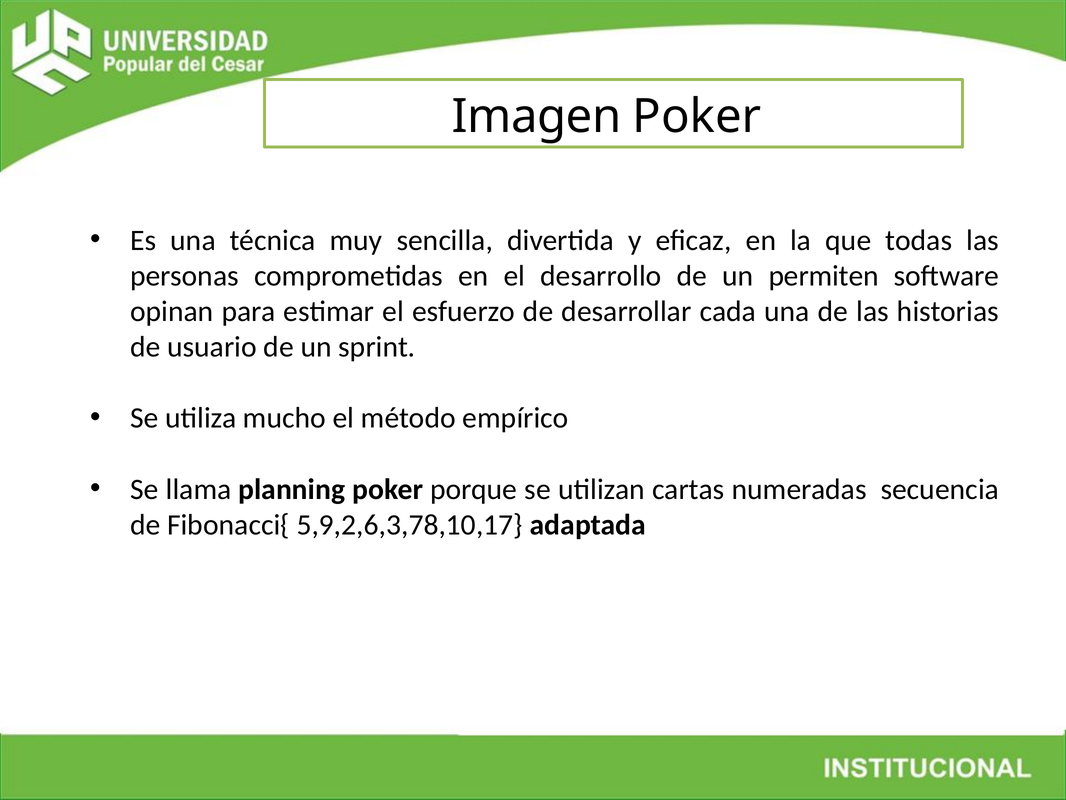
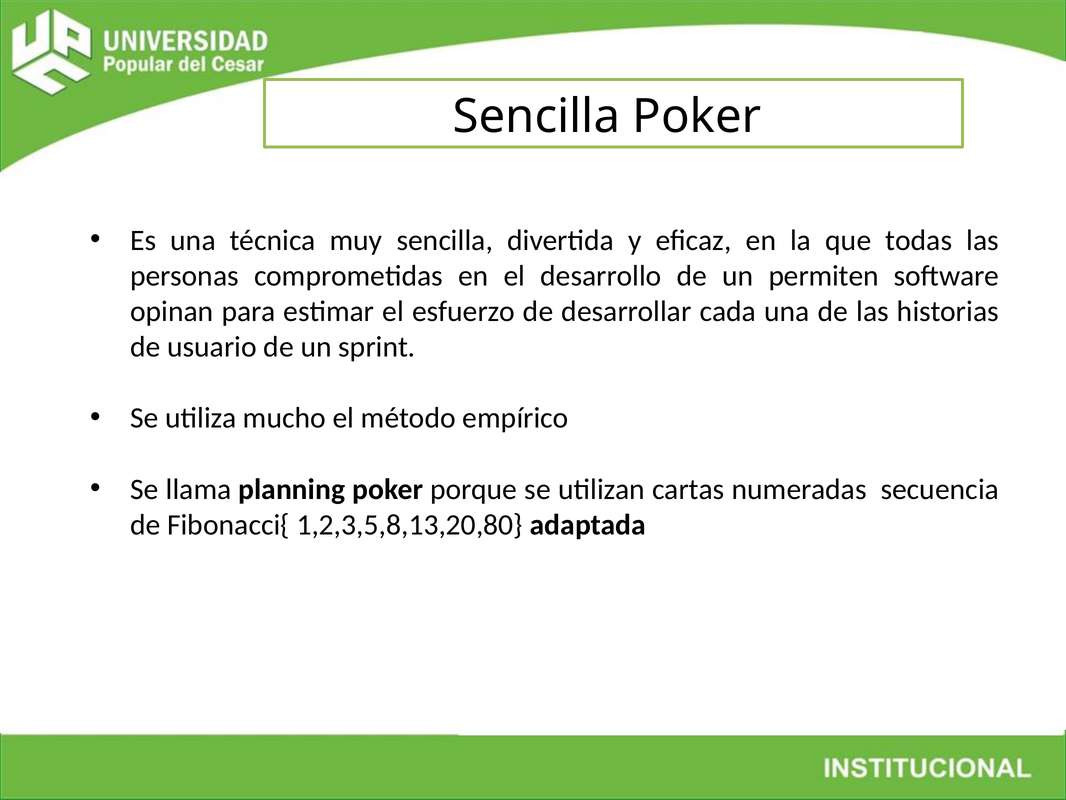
Imagen at (537, 117): Imagen -> Sencilla
5,9,2,6,3,78,10,17: 5,9,2,6,3,78,10,17 -> 1,2,3,5,8,13,20,80
